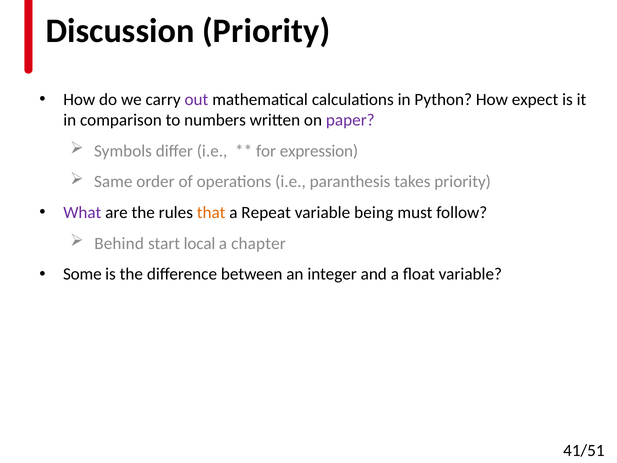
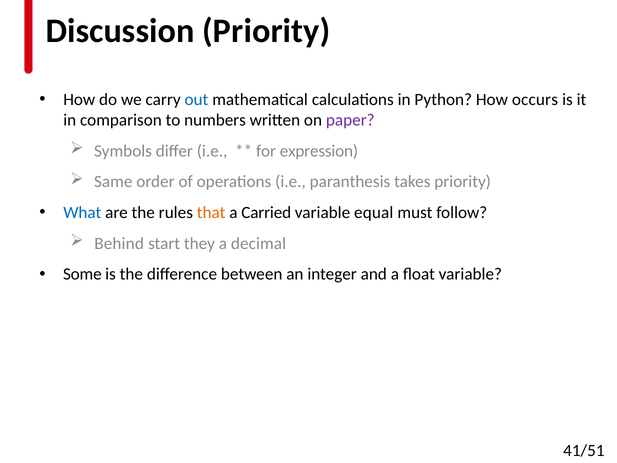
out colour: purple -> blue
expect: expect -> occurs
What colour: purple -> blue
Repeat: Repeat -> Carried
being: being -> equal
local: local -> they
chapter: chapter -> decimal
